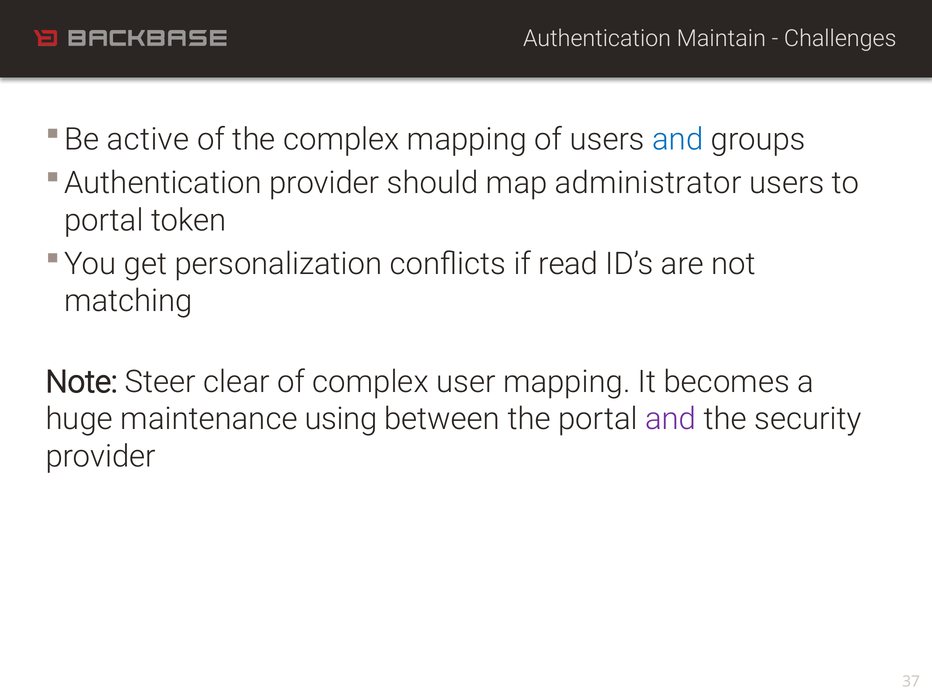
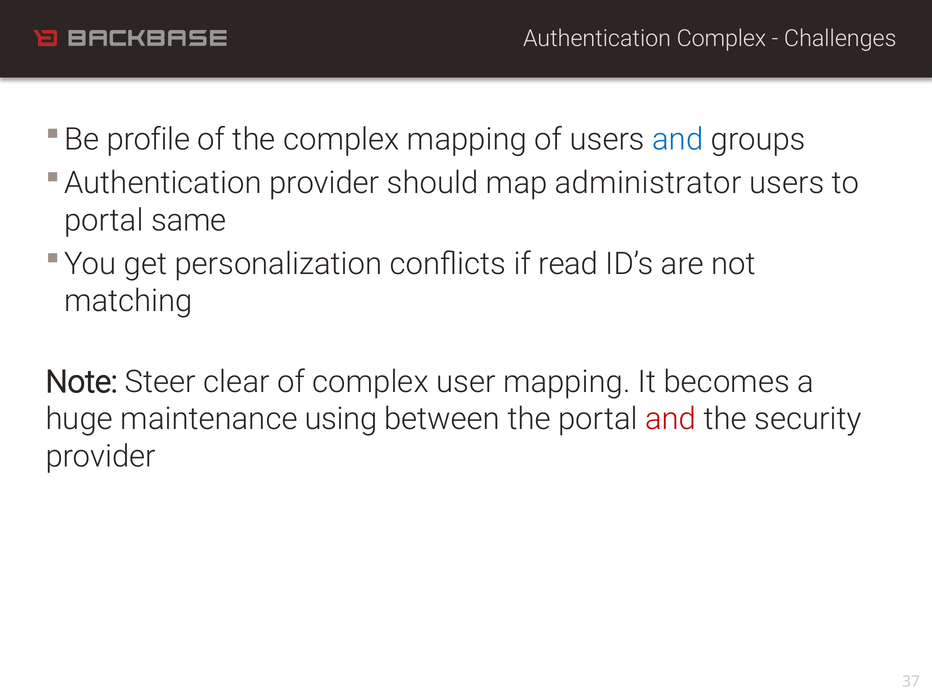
Authentication Maintain: Maintain -> Complex
active: active -> profile
token: token -> same
and at (671, 419) colour: purple -> red
